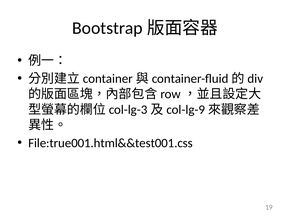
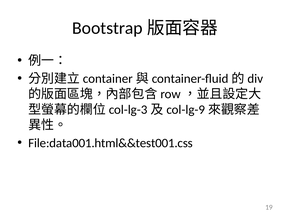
File:true001.html&&test001.css: File:true001.html&&test001.css -> File:data001.html&&test001.css
